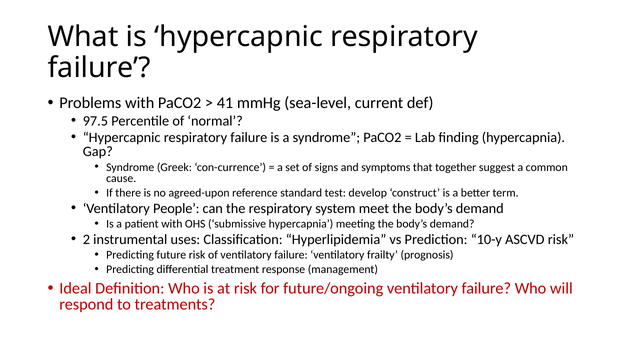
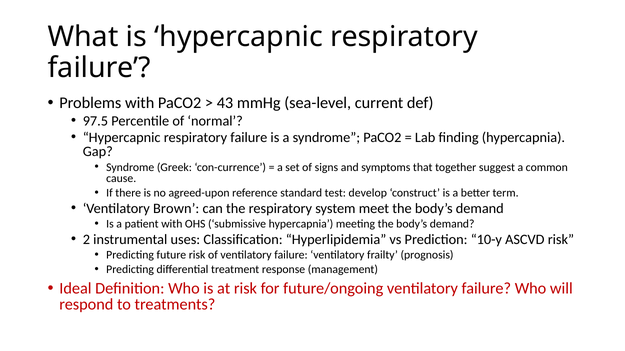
41: 41 -> 43
People: People -> Brown
